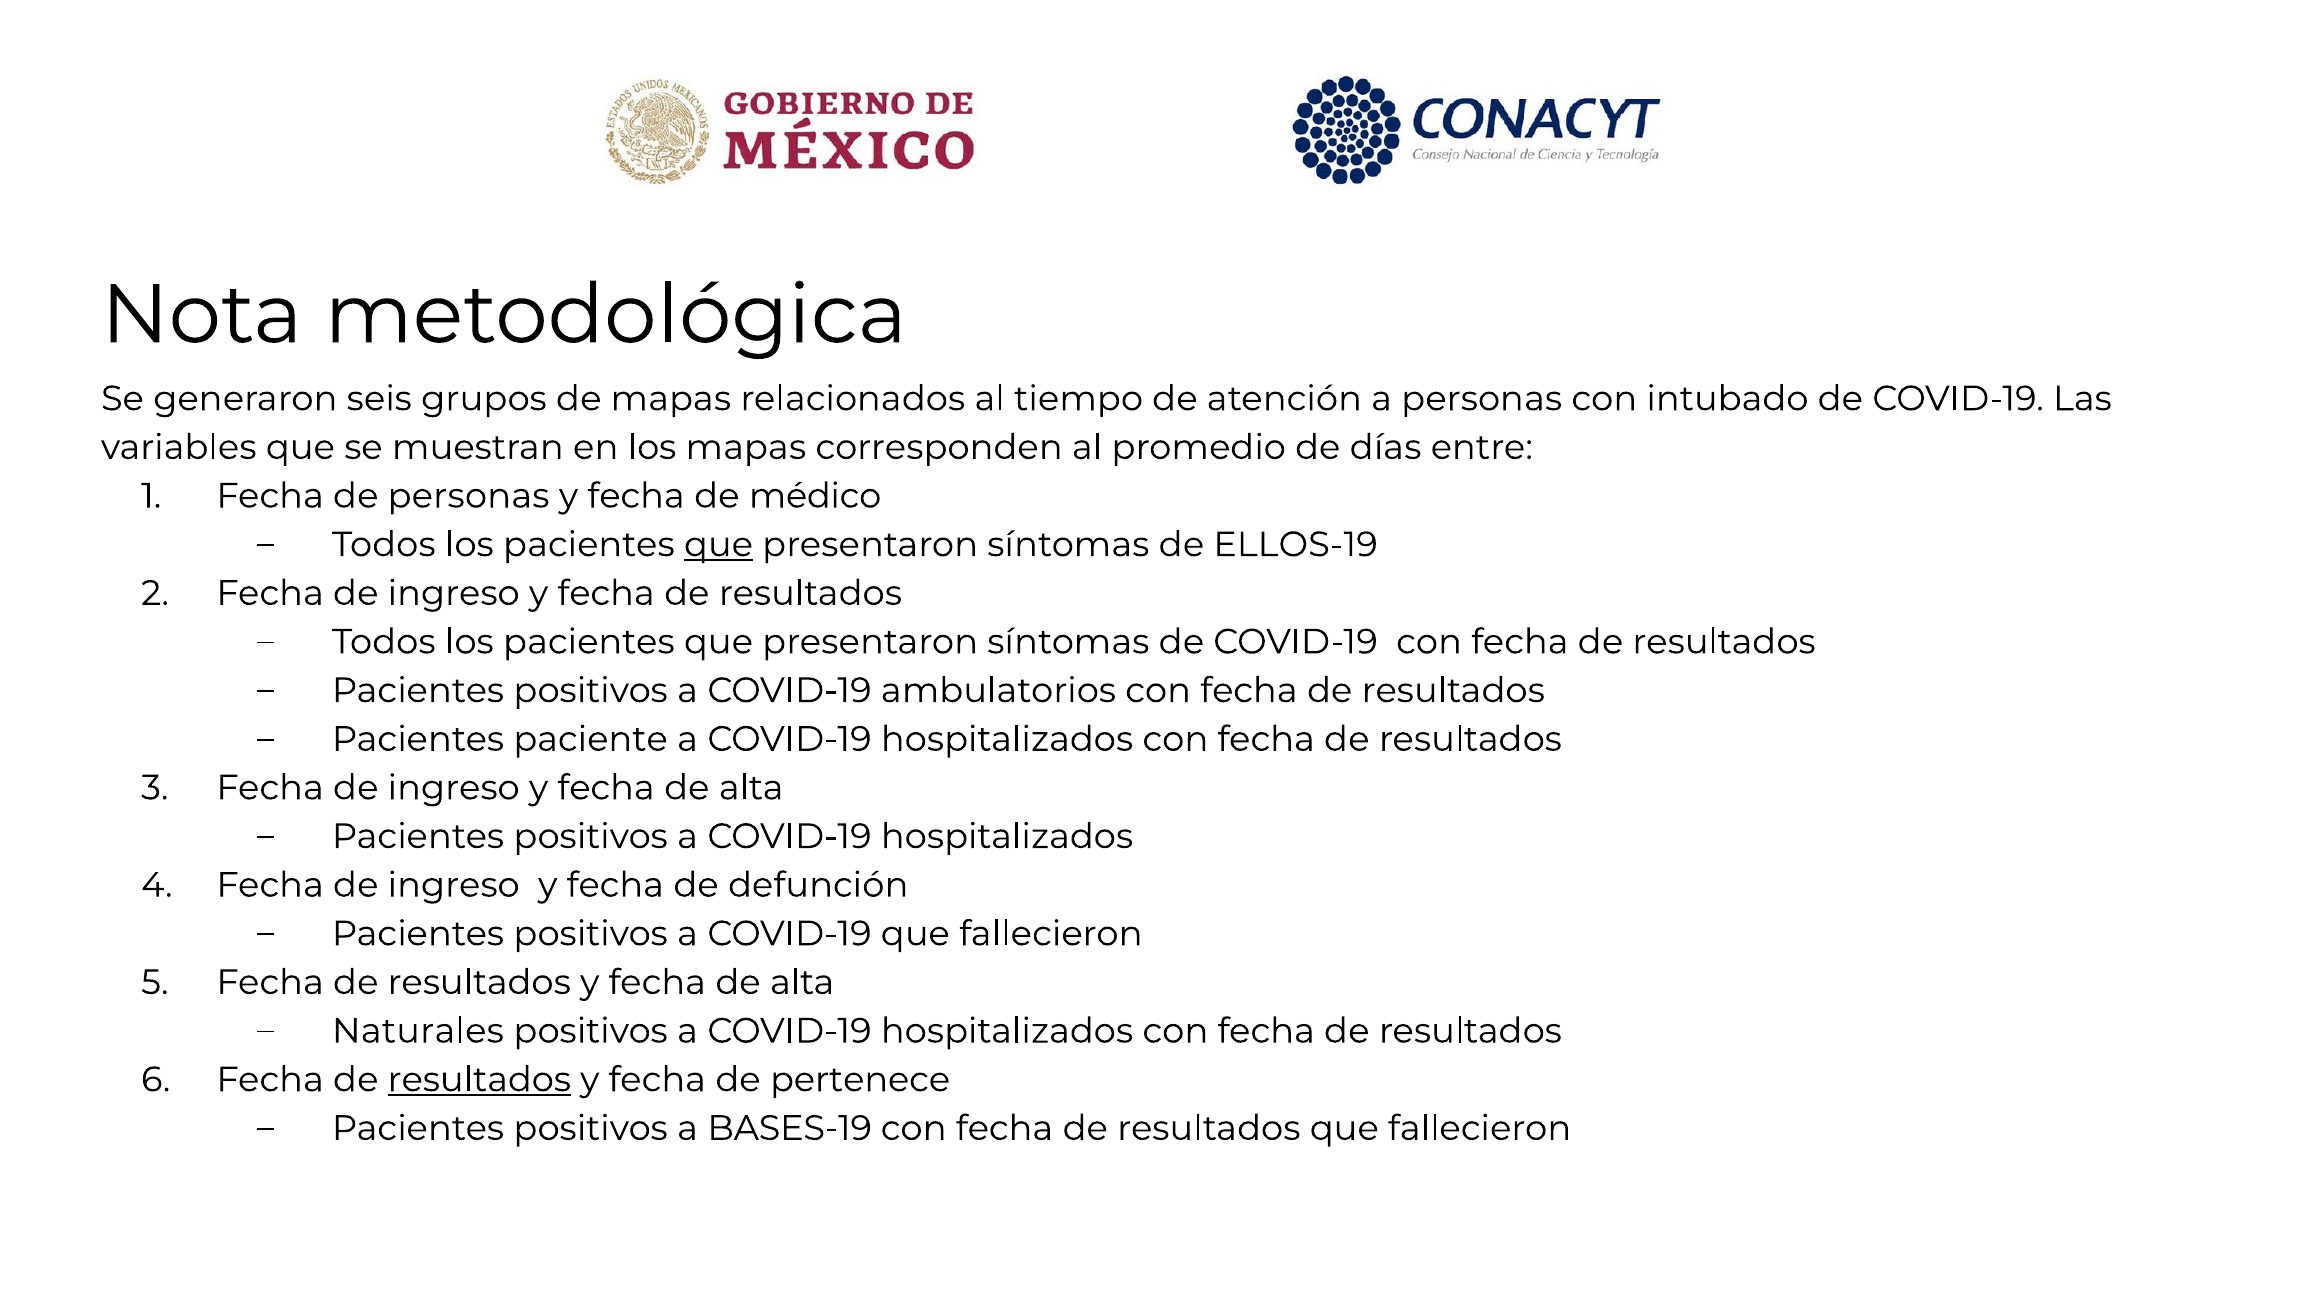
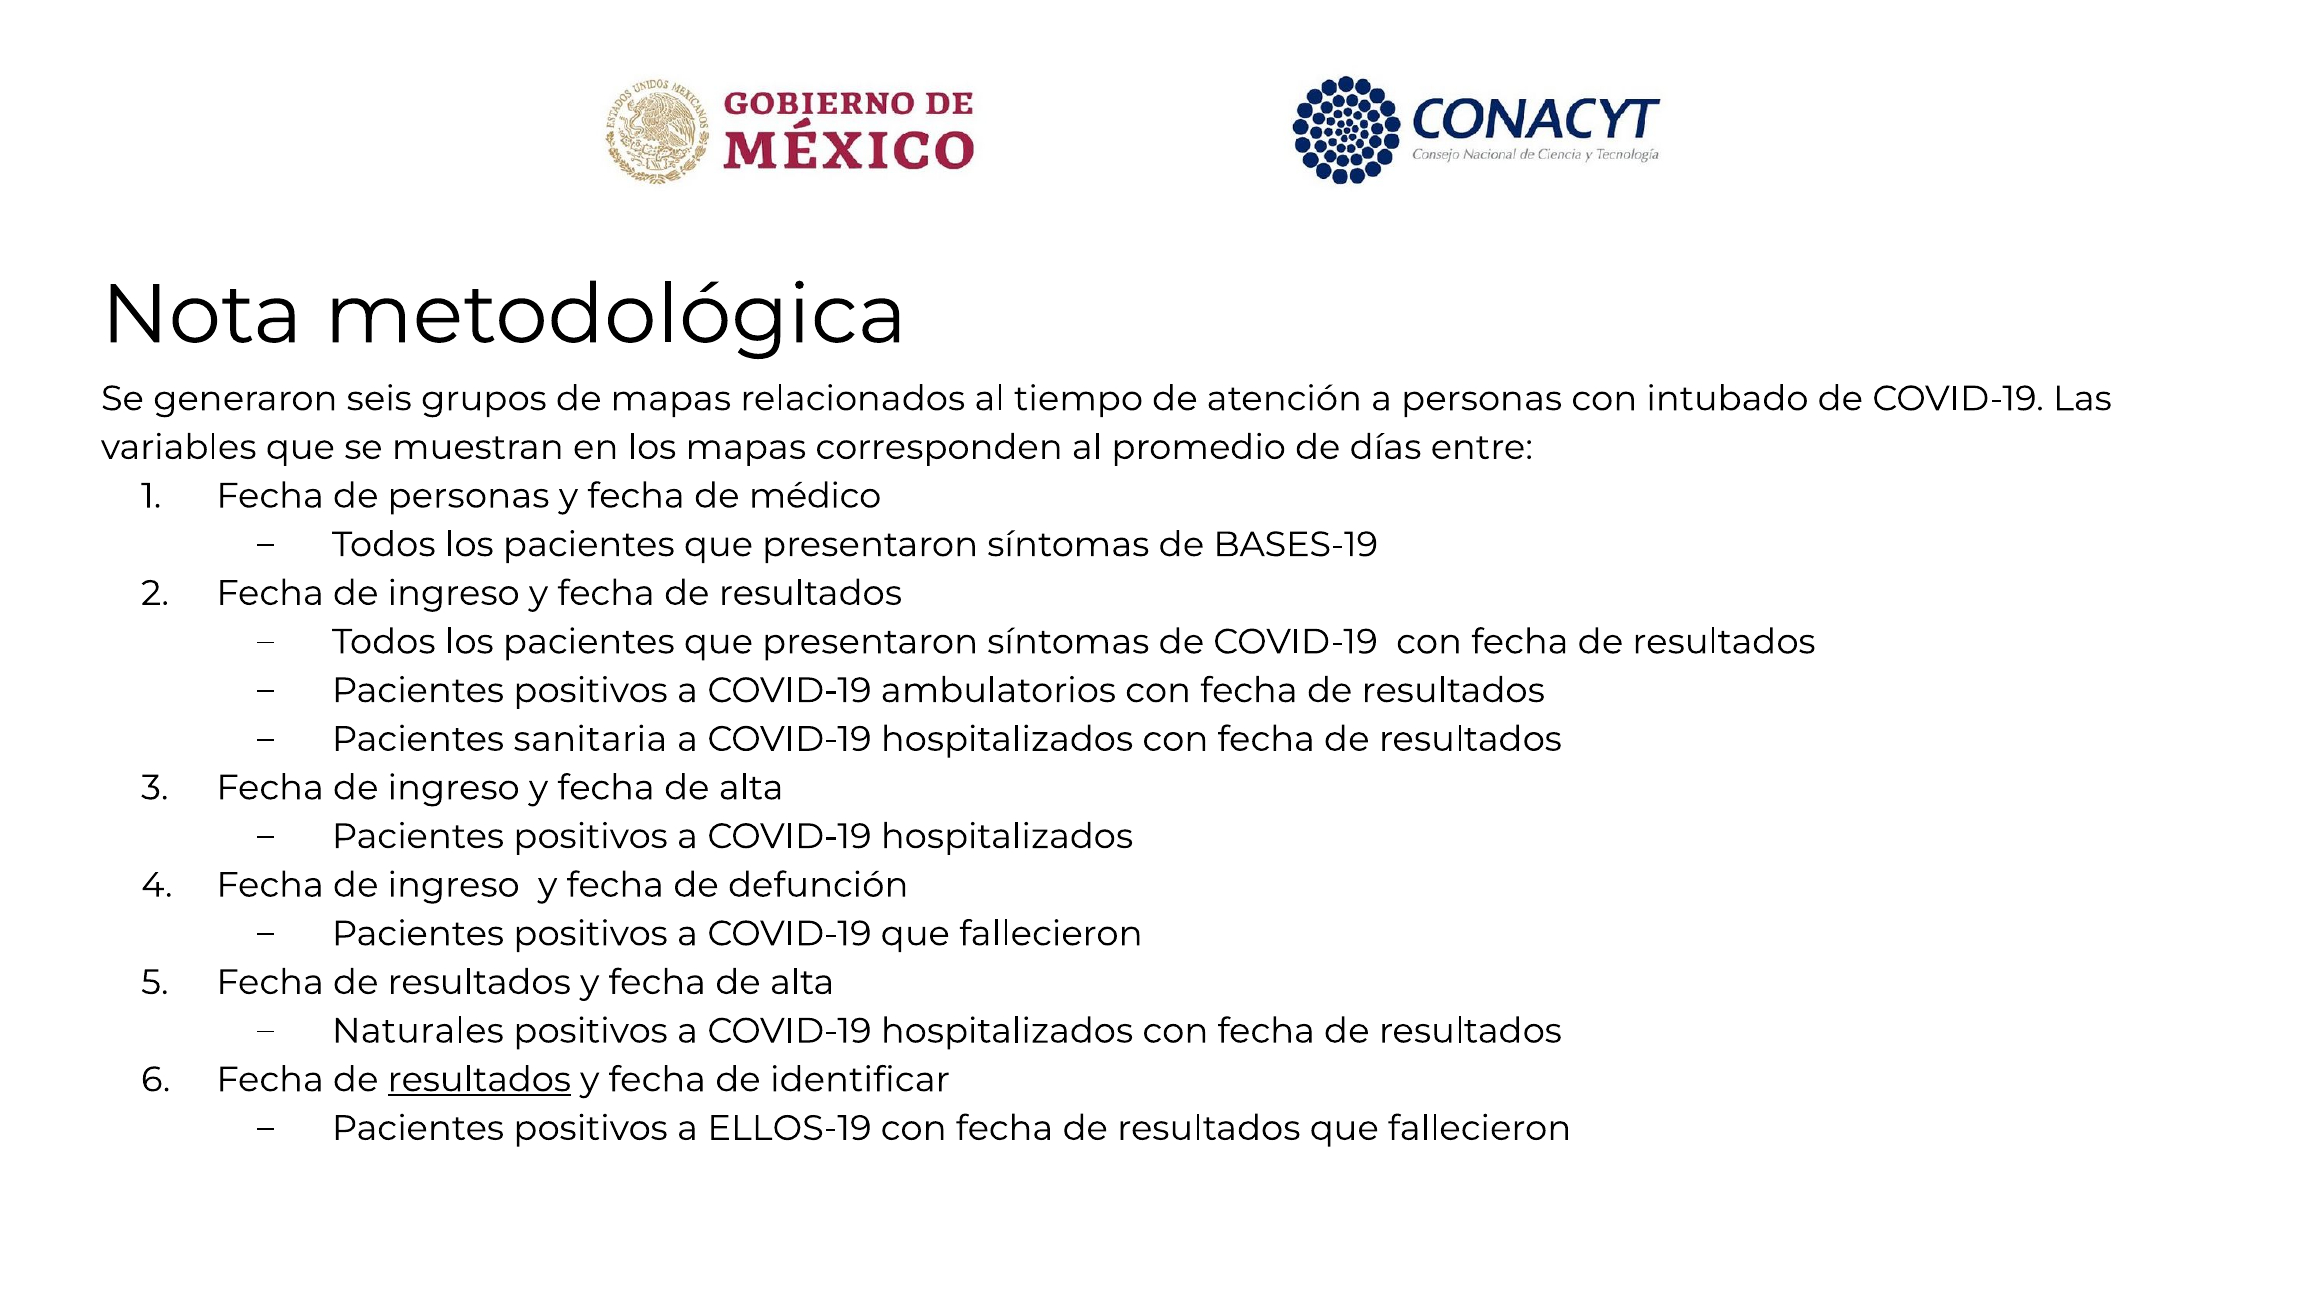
que at (719, 545) underline: present -> none
ELLOS-19: ELLOS-19 -> BASES-19
paciente: paciente -> sanitaria
pertenece: pertenece -> identificar
BASES-19: BASES-19 -> ELLOS-19
